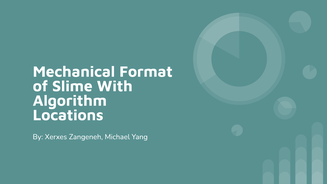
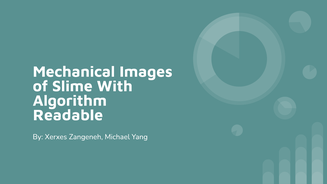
Format: Format -> Images
Locations: Locations -> Readable
